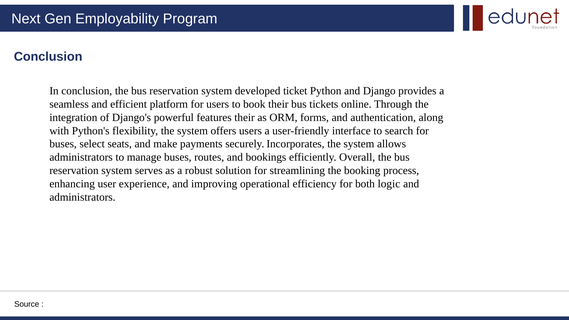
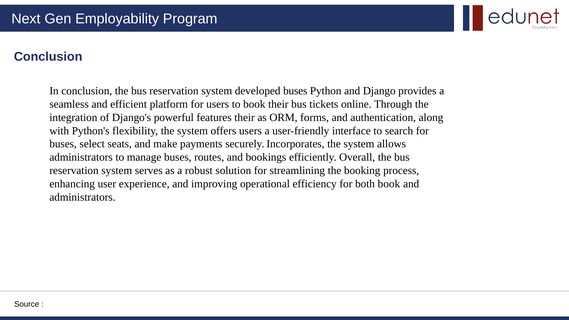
developed ticket: ticket -> buses
both logic: logic -> book
